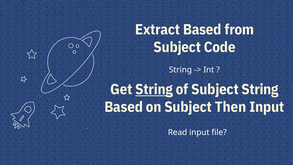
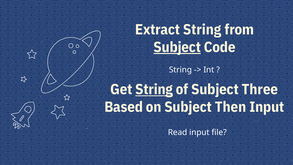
Extract Based: Based -> String
Subject at (177, 47) underline: none -> present
Subject String: String -> Three
